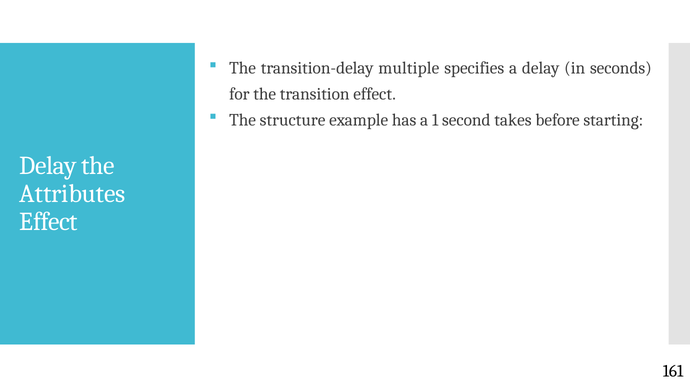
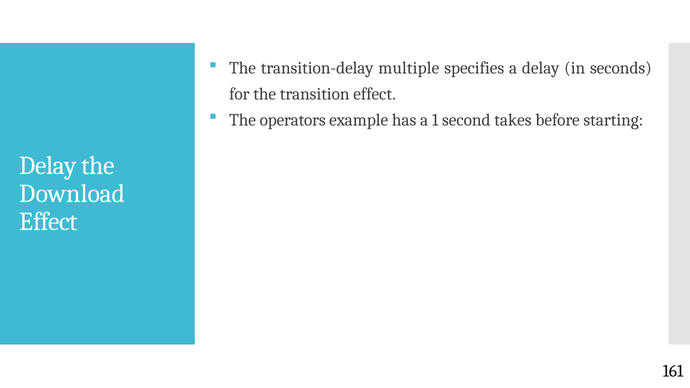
structure: structure -> operators
Attributes: Attributes -> Download
